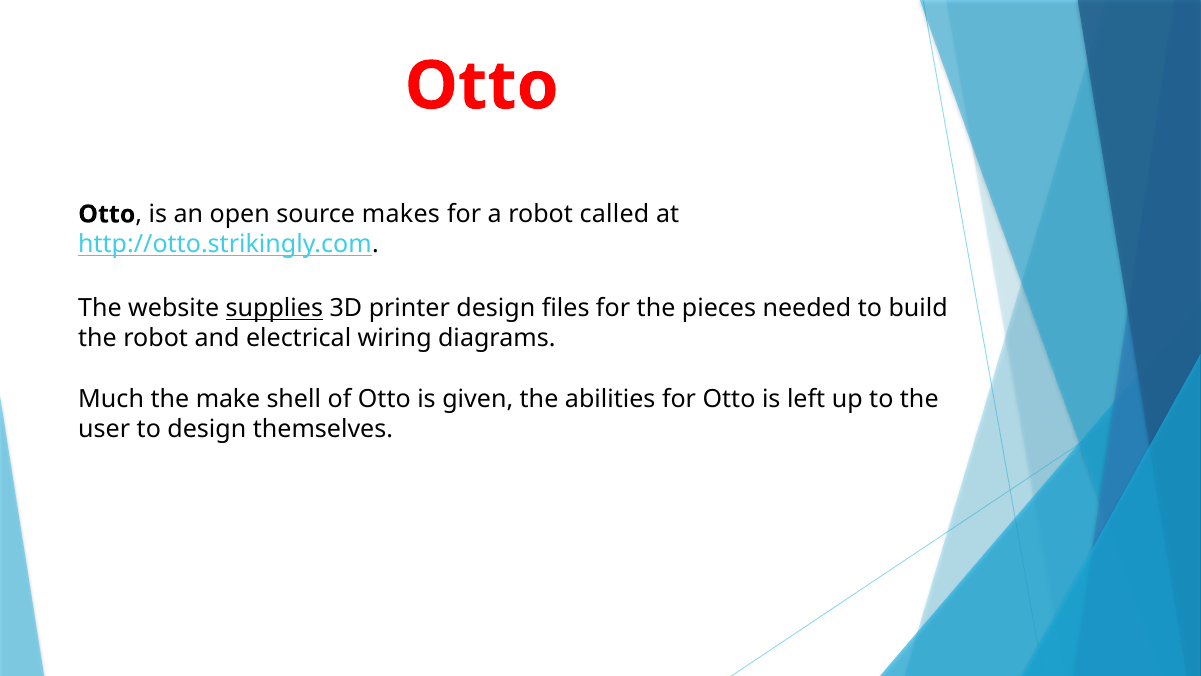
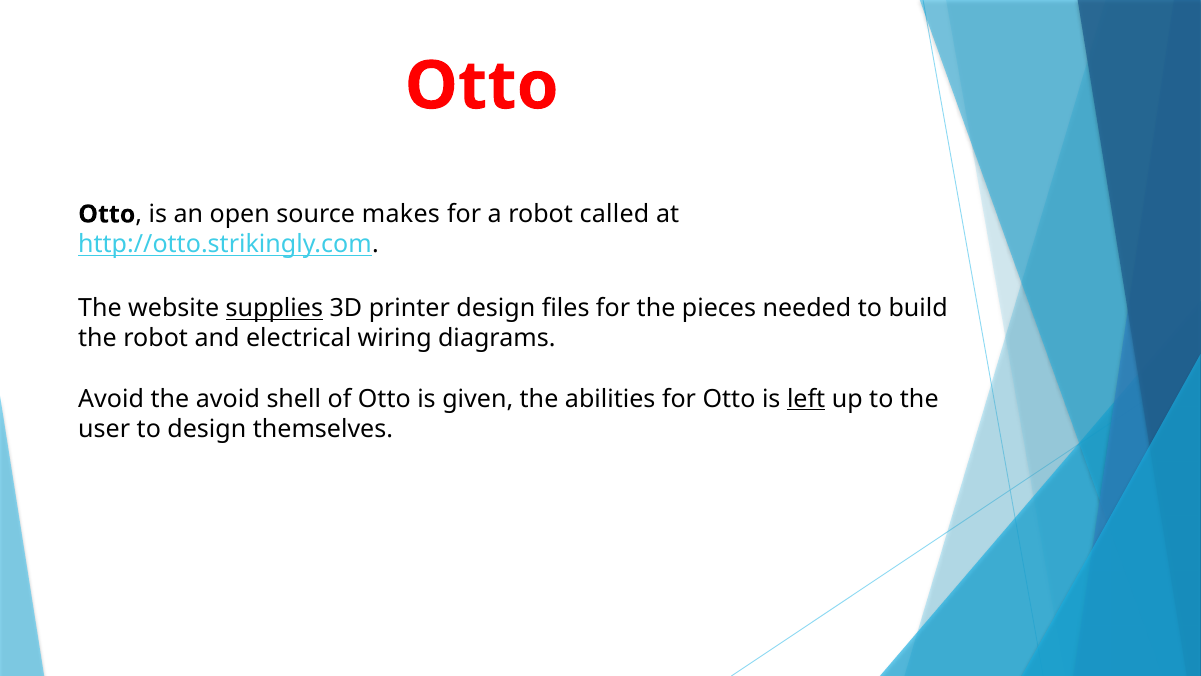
Much at (111, 398): Much -> Avoid
the make: make -> avoid
left underline: none -> present
